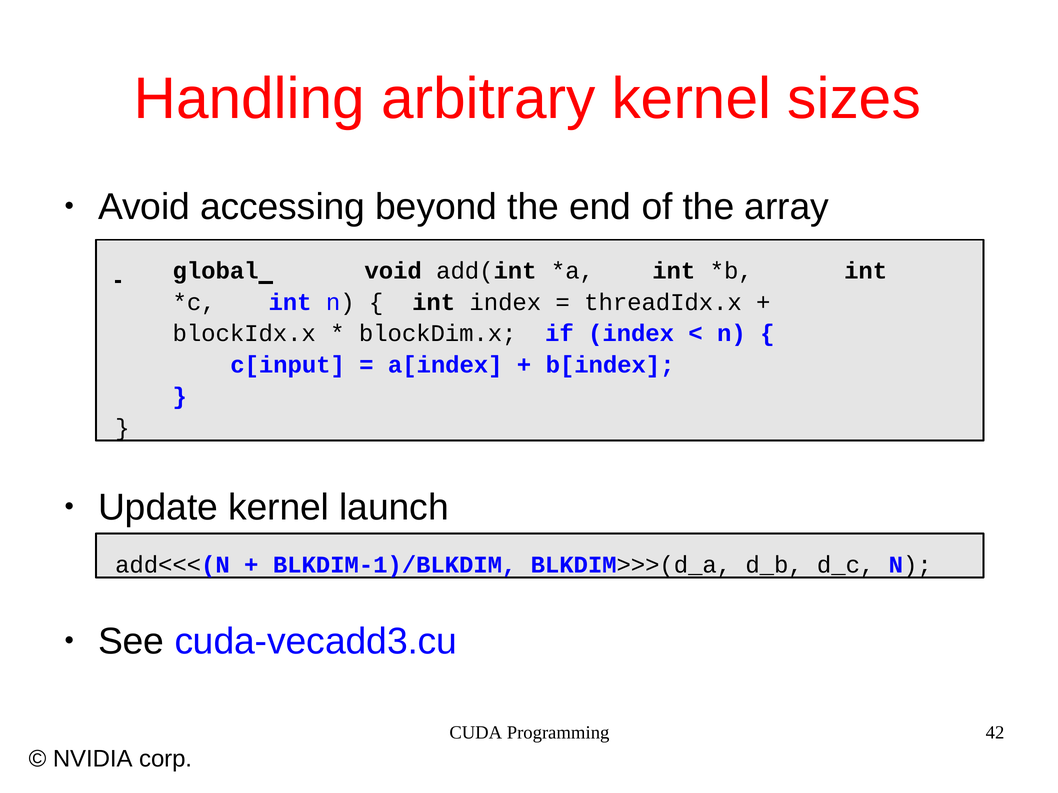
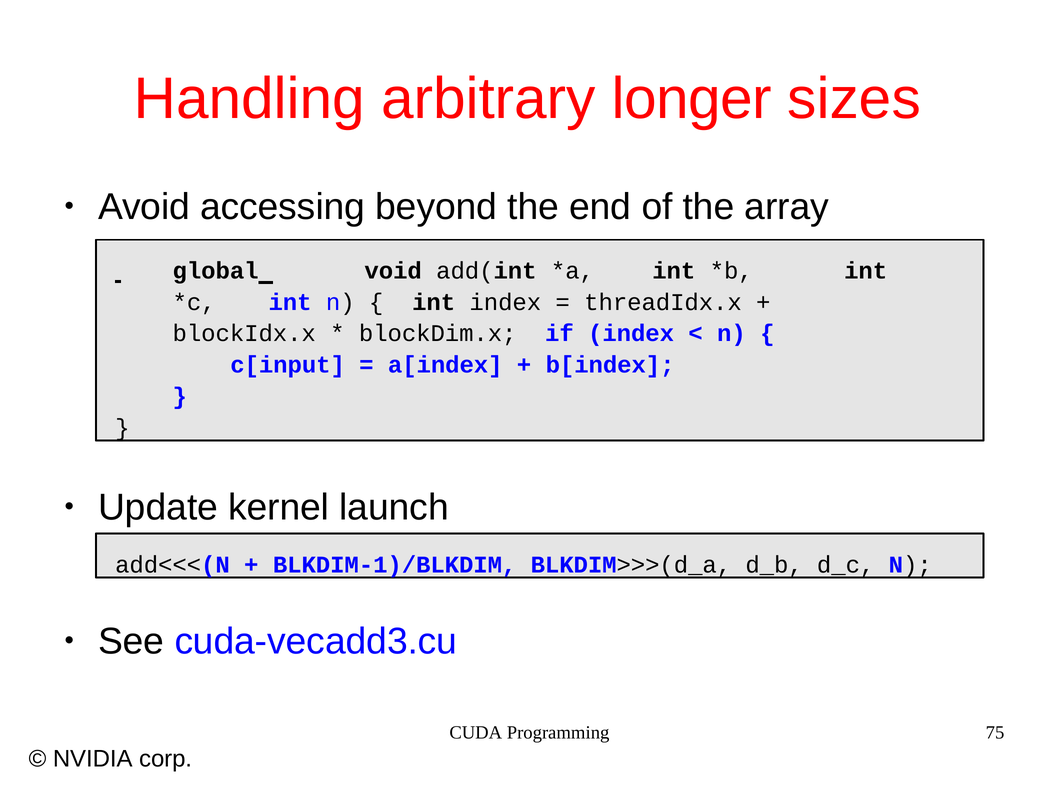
arbitrary kernel: kernel -> longer
42: 42 -> 75
